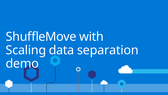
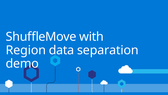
Scaling: Scaling -> Region
